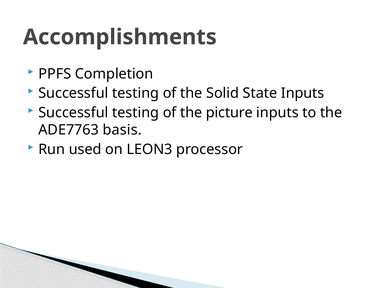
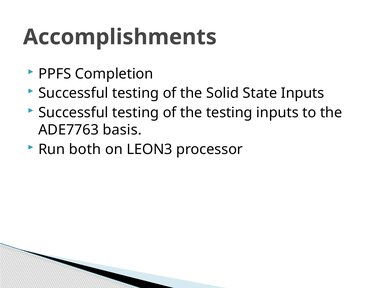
the picture: picture -> testing
used: used -> both
